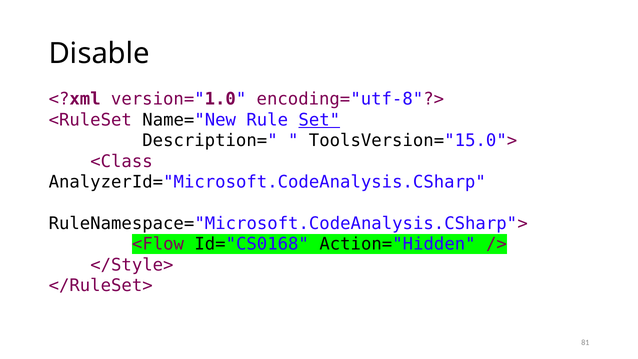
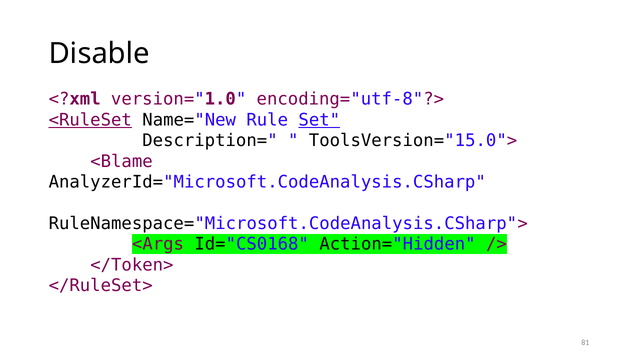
<RuleSet underline: none -> present
<Class: <Class -> <Blame
<Flow: <Flow -> <Args
</Style>: </Style> -> </Token>
